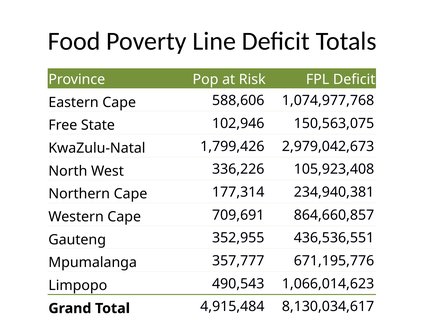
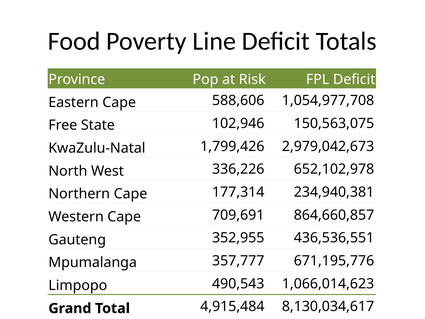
1,074,977,768: 1,074,977,768 -> 1,054,977,708
105,923,408: 105,923,408 -> 652,102,978
